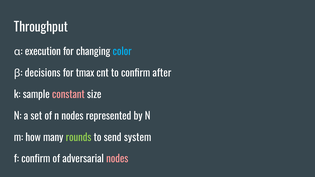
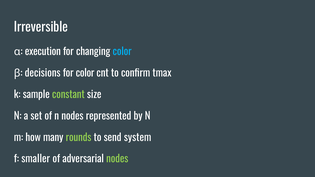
Throughput: Throughput -> Irreversible
for tmax: tmax -> color
after: after -> tmax
constant colour: pink -> light green
f confirm: confirm -> smaller
nodes at (117, 159) colour: pink -> light green
